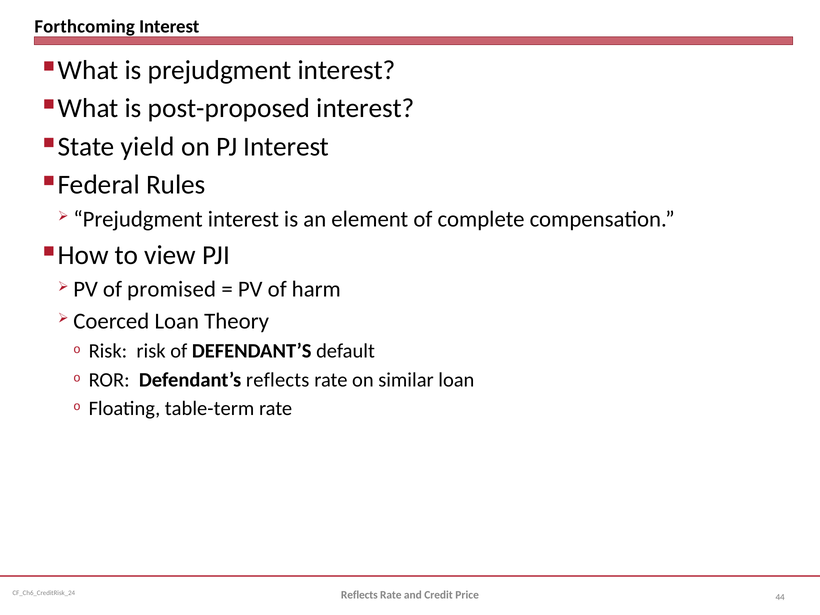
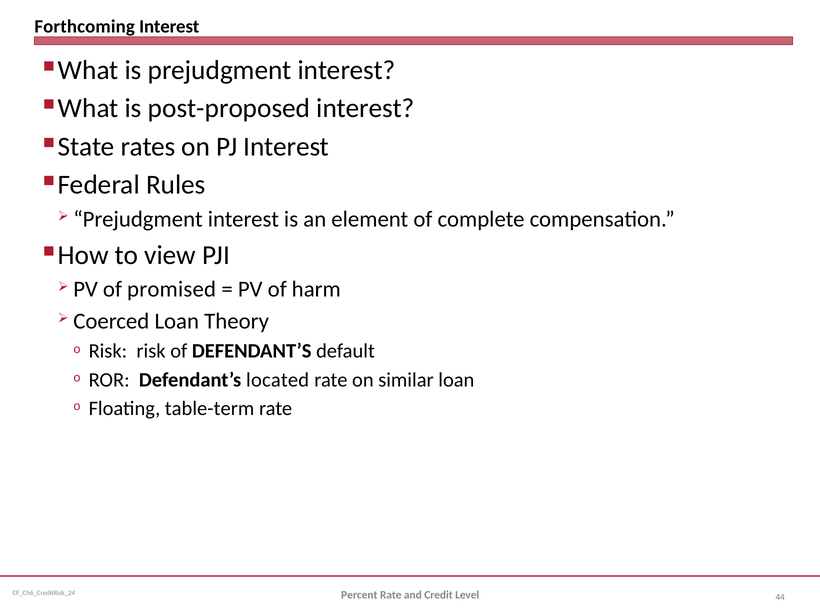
yield: yield -> rates
Defendant’s reflects: reflects -> located
Reflects at (359, 595): Reflects -> Percent
Price: Price -> Level
